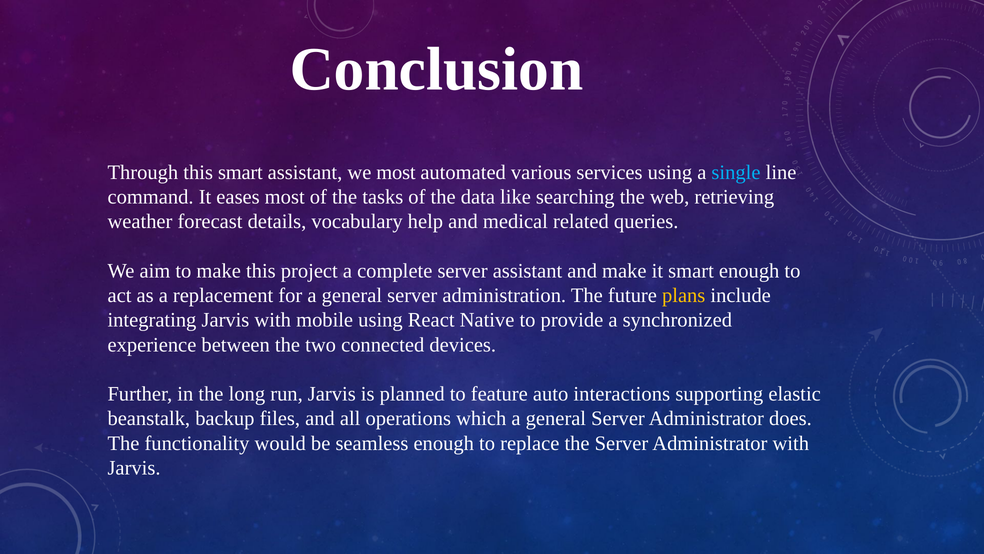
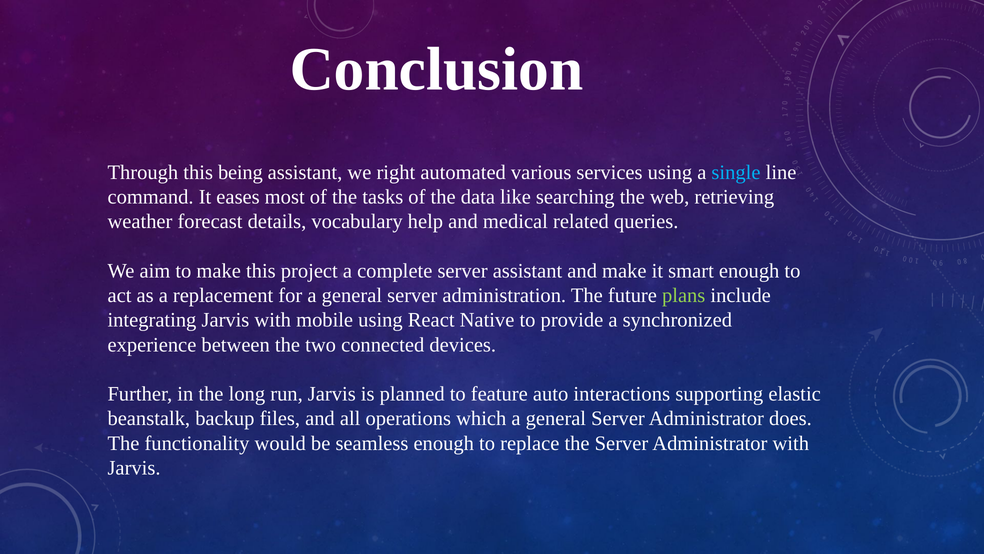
this smart: smart -> being
we most: most -> right
plans colour: yellow -> light green
